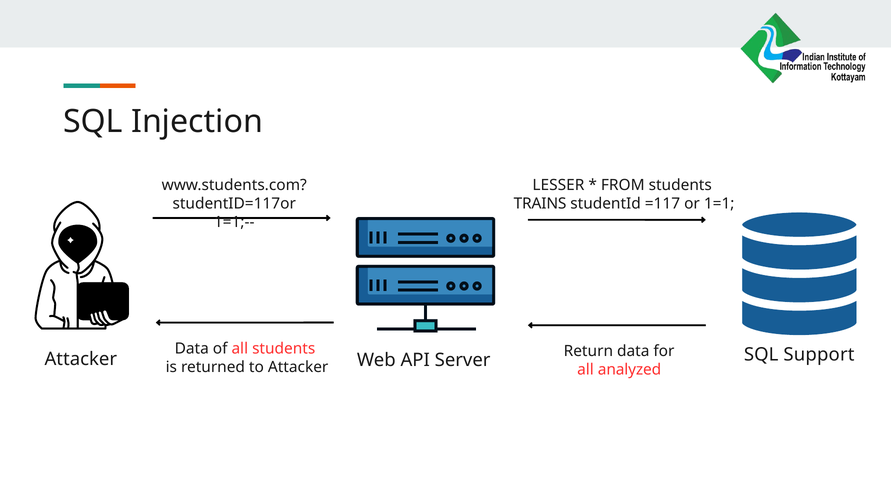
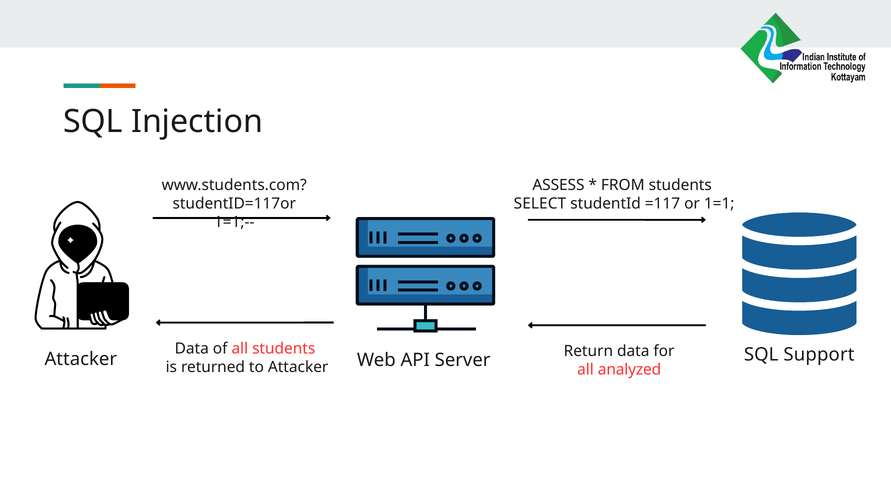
LESSER: LESSER -> ASSESS
TRAINS: TRAINS -> SELECT
